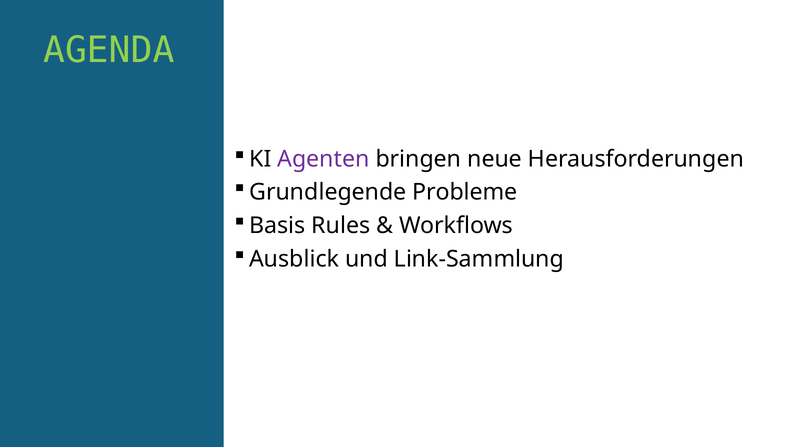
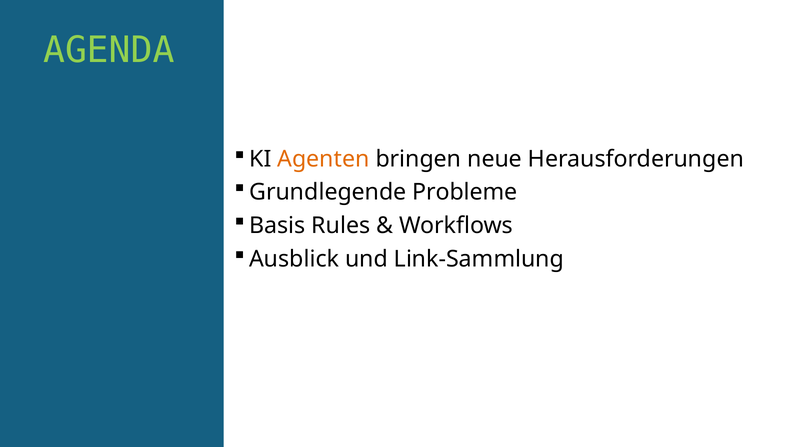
Agenten colour: purple -> orange
